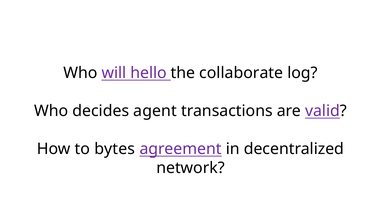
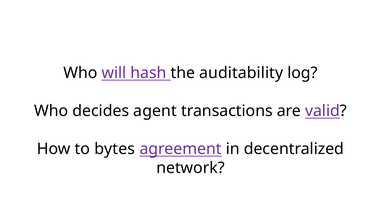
hello: hello -> hash
collaborate: collaborate -> auditability
